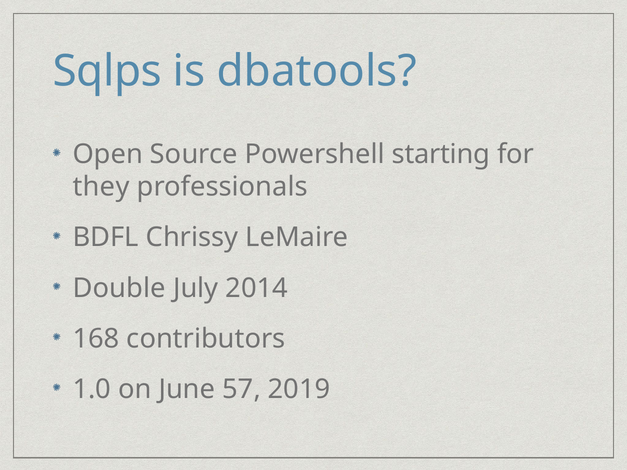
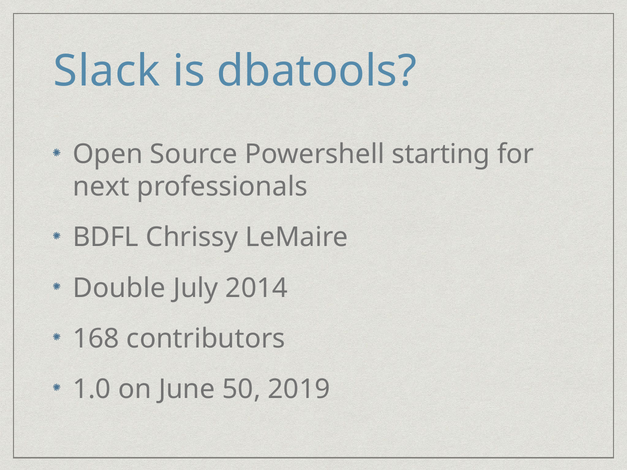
Sqlps: Sqlps -> Slack
they: they -> next
57: 57 -> 50
